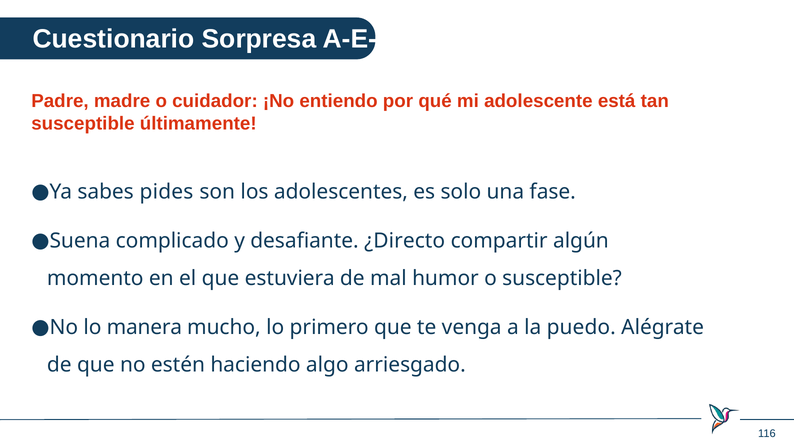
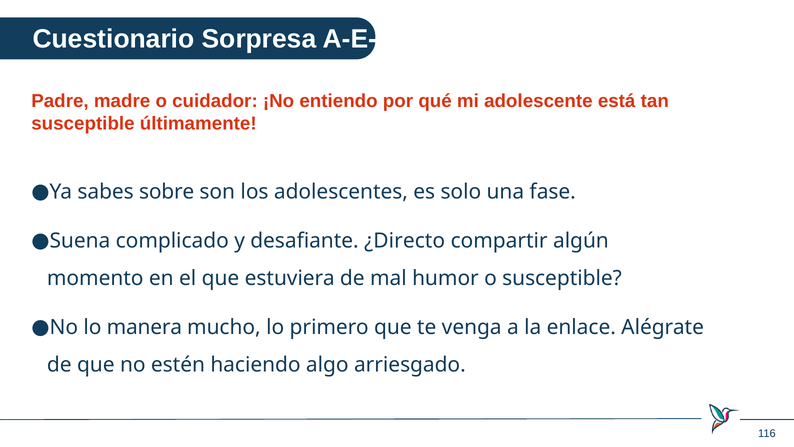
pides: pides -> sobre
puedo: puedo -> enlace
